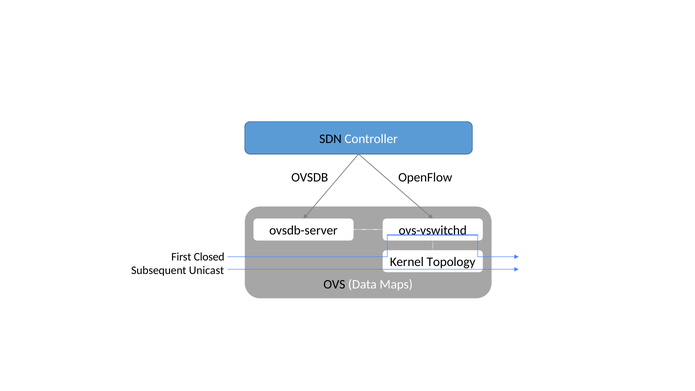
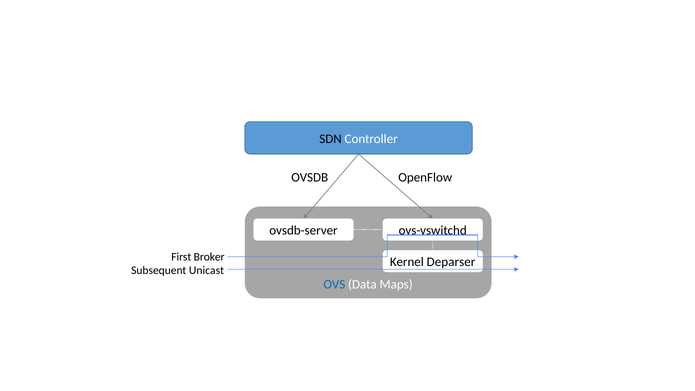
Closed: Closed -> Broker
Topology: Topology -> Deparser
OVS colour: black -> blue
